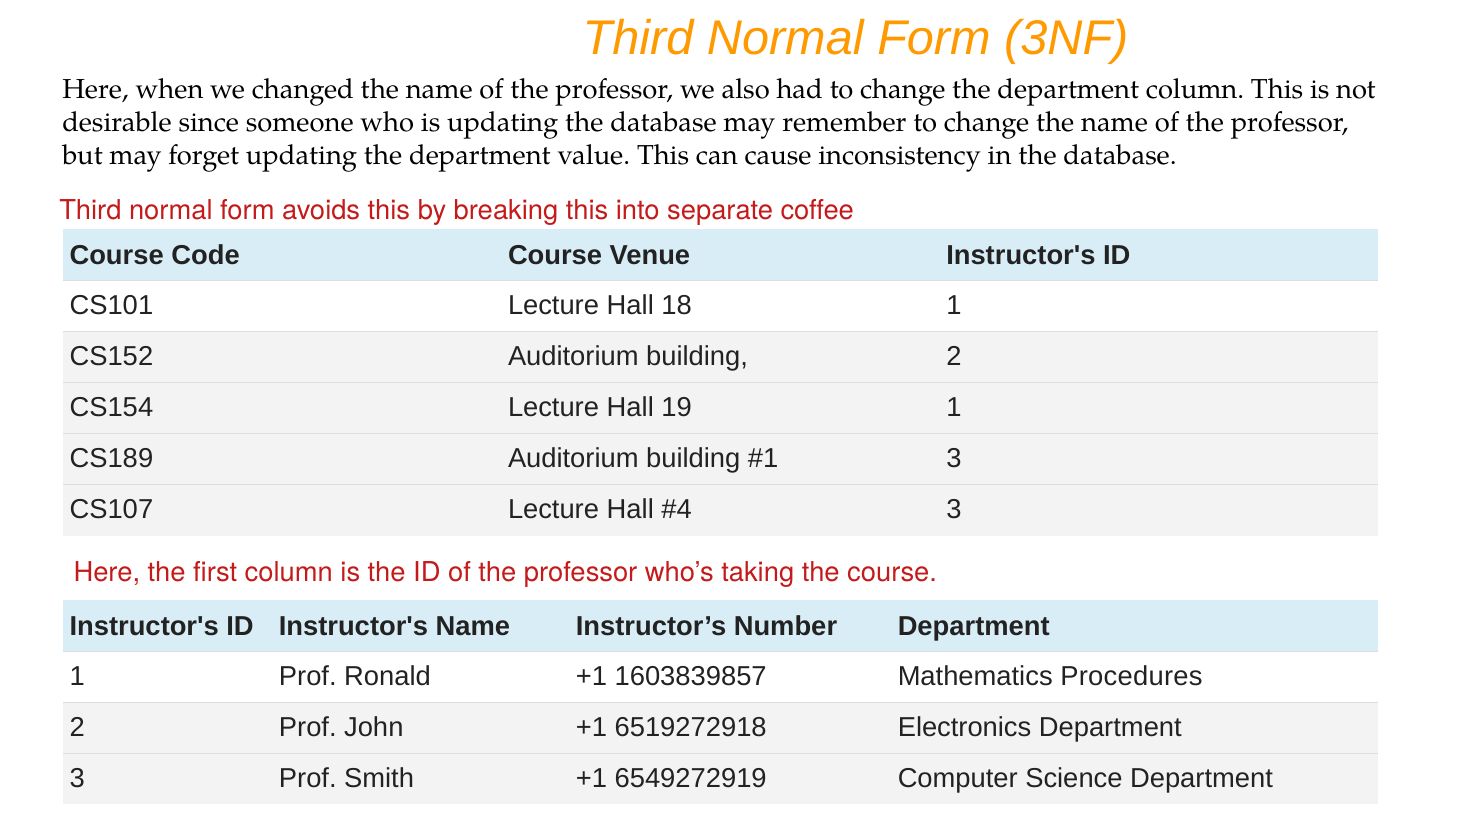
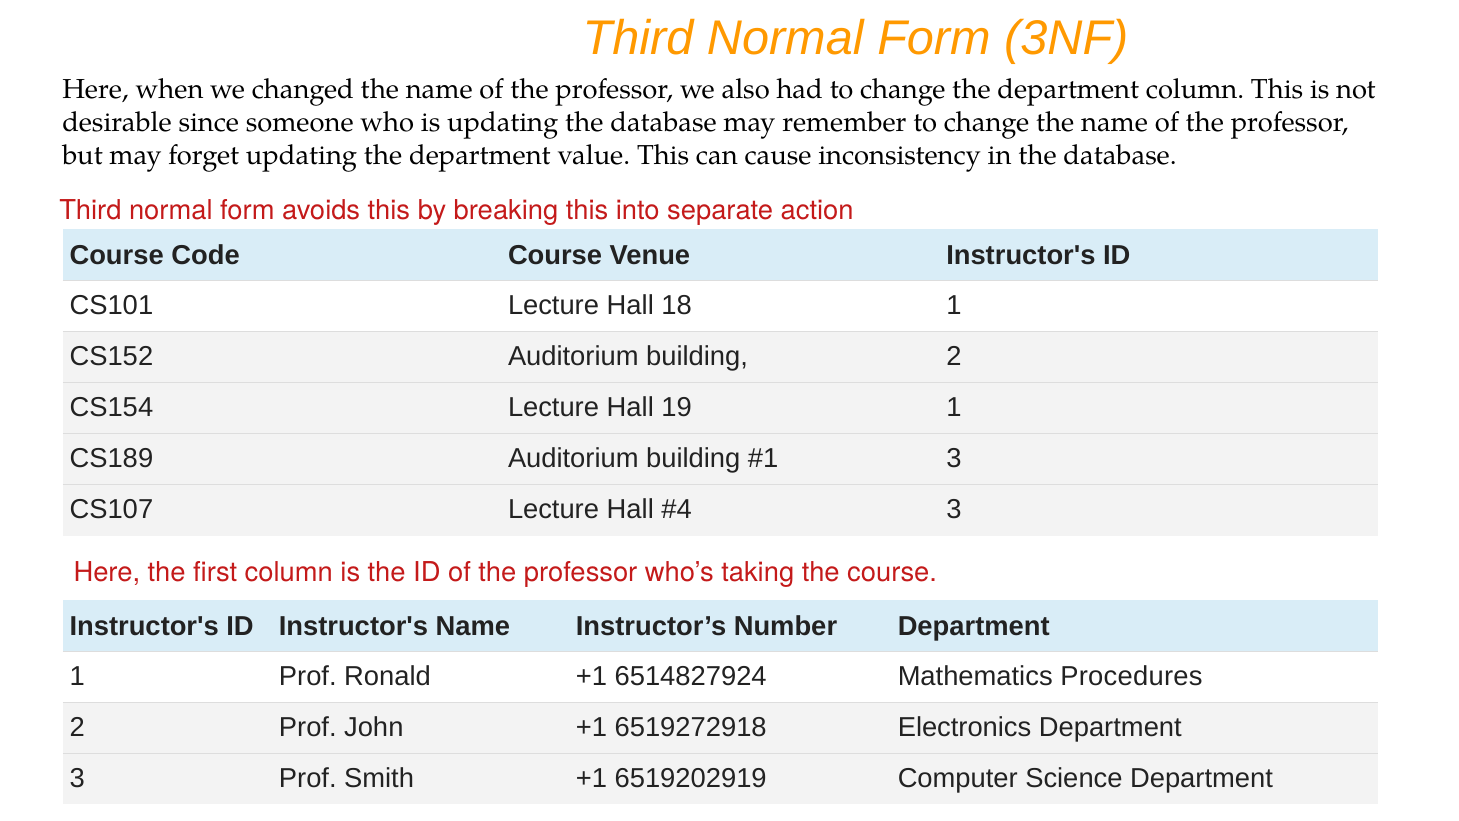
coffee: coffee -> action
1603839857: 1603839857 -> 6514827924
6549272919: 6549272919 -> 6519202919
